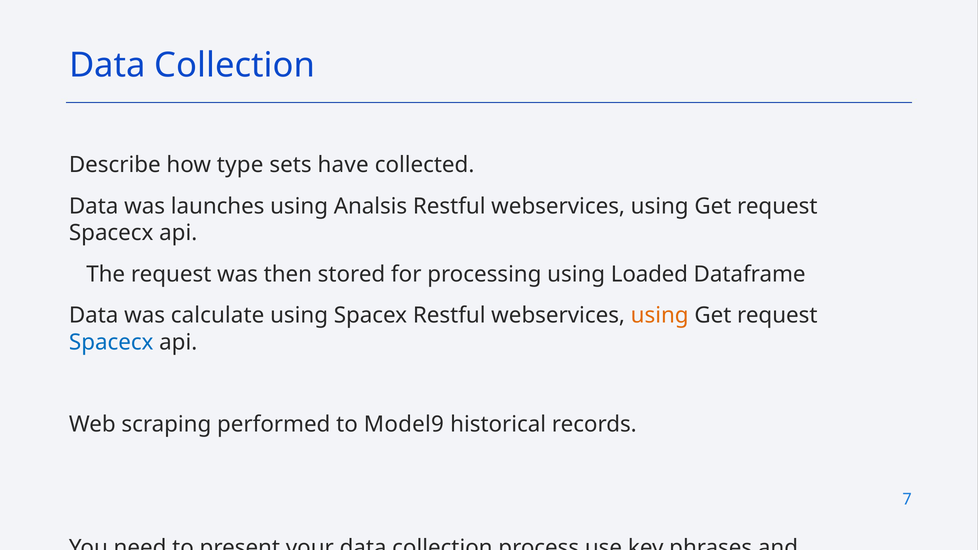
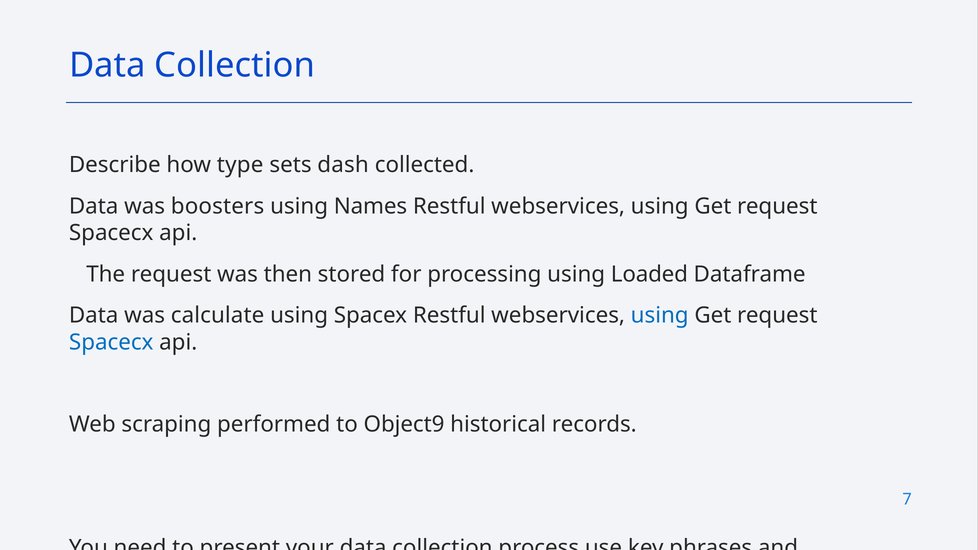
have: have -> dash
launches: launches -> boosters
Analsis: Analsis -> Names
using at (660, 315) colour: orange -> blue
Model9: Model9 -> Object9
